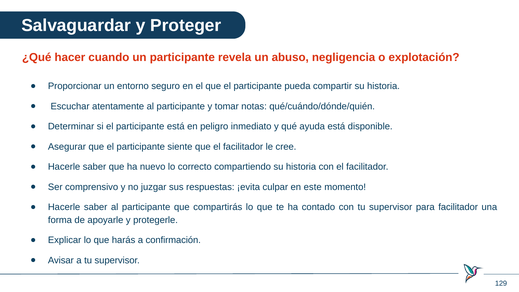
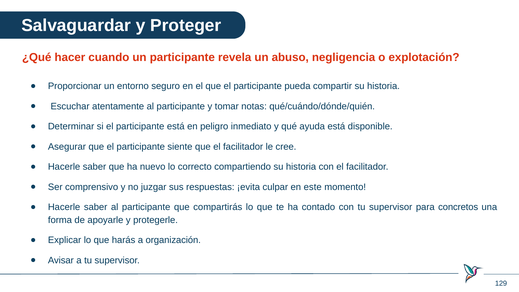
para facilitador: facilitador -> concretos
confirmación: confirmación -> organización
